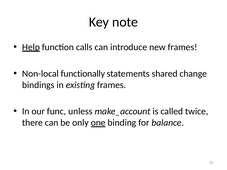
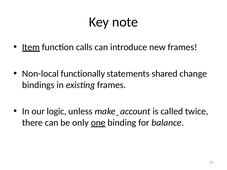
Help: Help -> Item
func: func -> logic
